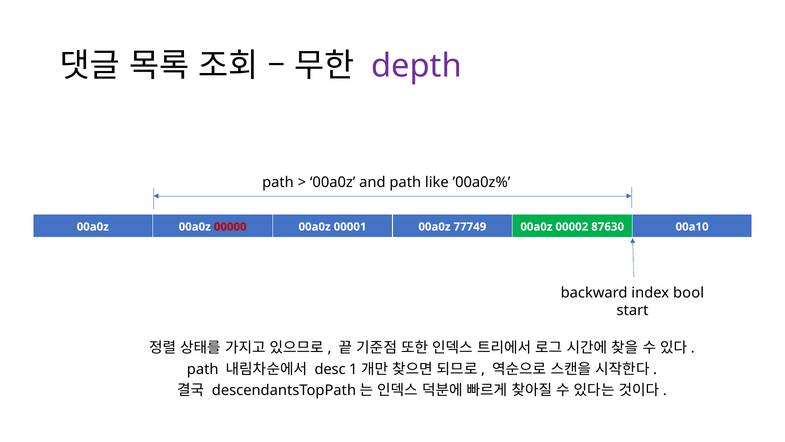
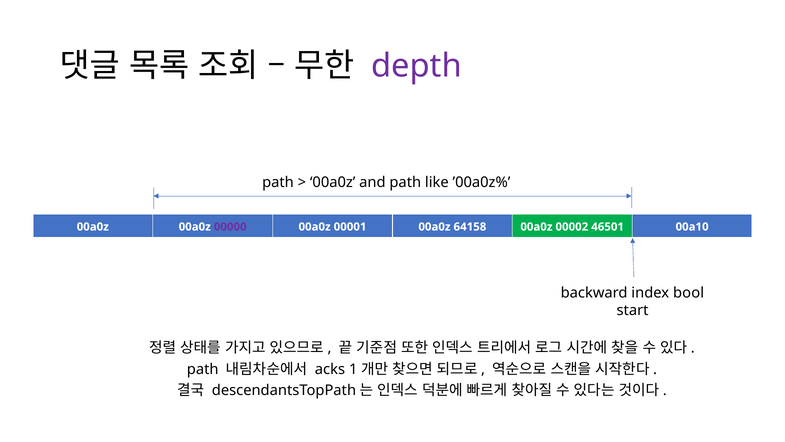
00000 colour: red -> purple
77749: 77749 -> 64158
87630: 87630 -> 46501
desc: desc -> acks
